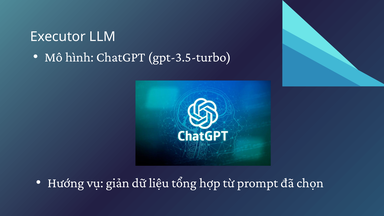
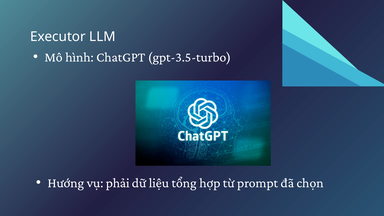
giản: giản -> phải
